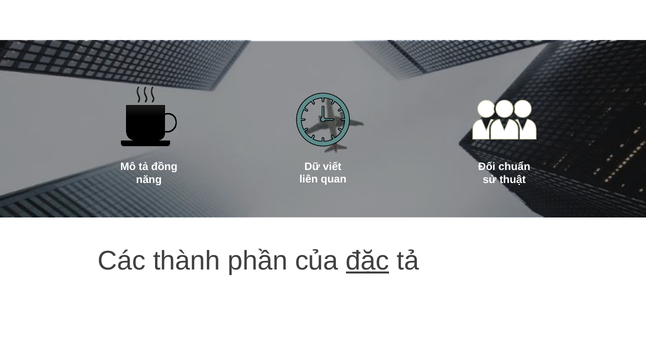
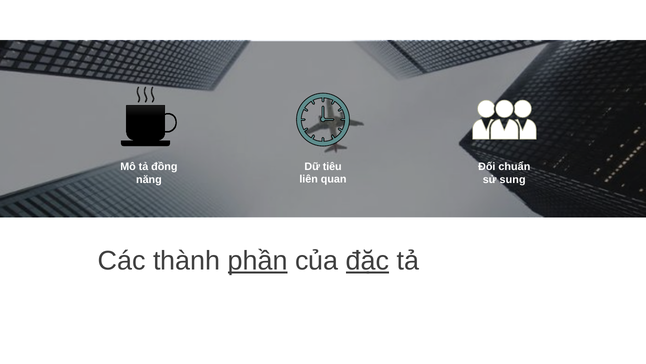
viết: viết -> tiêu
thuật: thuật -> sung
phần underline: none -> present
